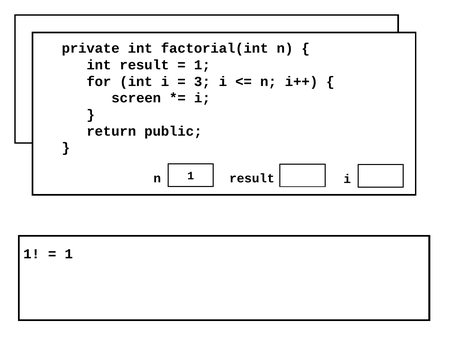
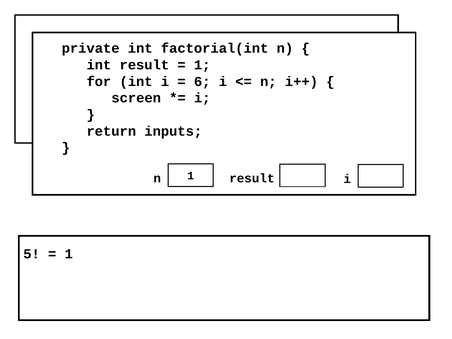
3: 3 -> 6
return public: public -> inputs
1 at (32, 254): 1 -> 5
